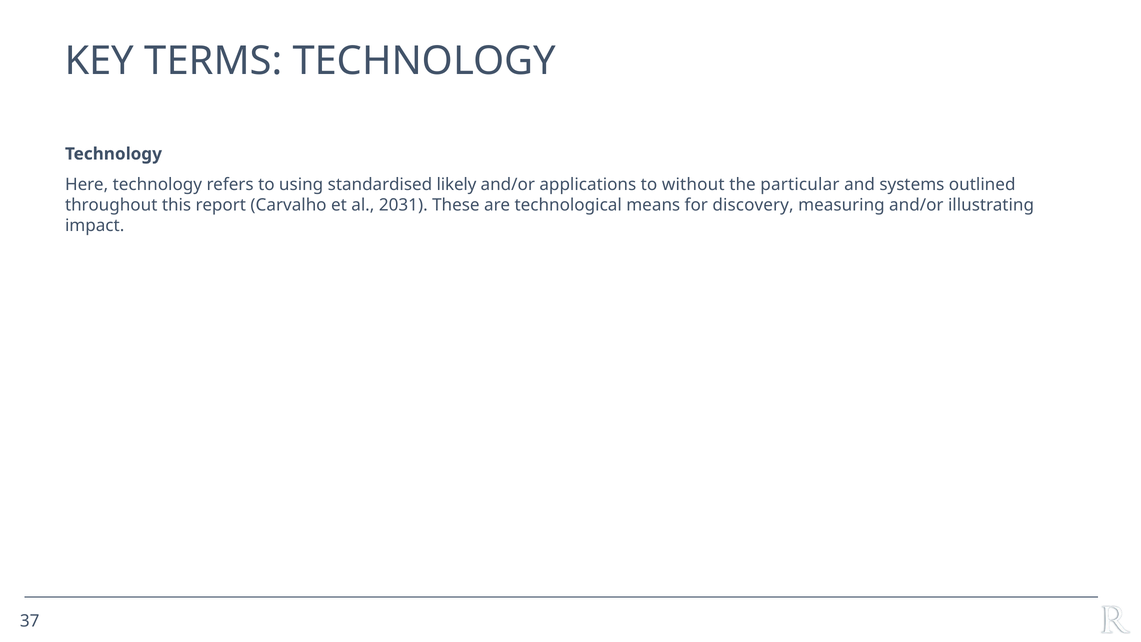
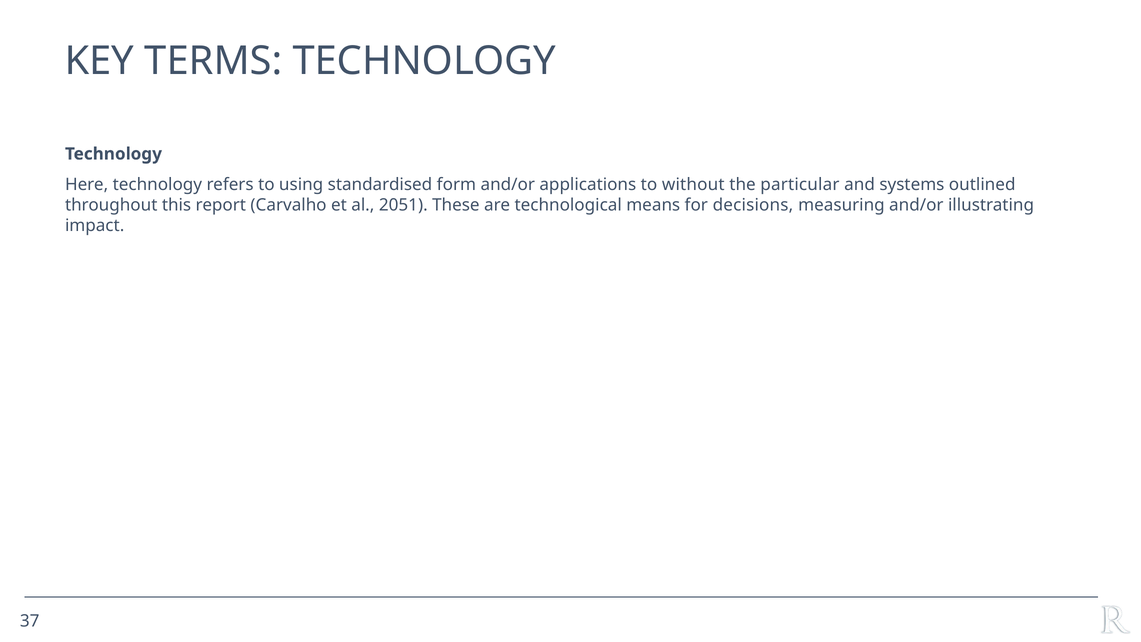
likely: likely -> form
2031: 2031 -> 2051
discovery: discovery -> decisions
